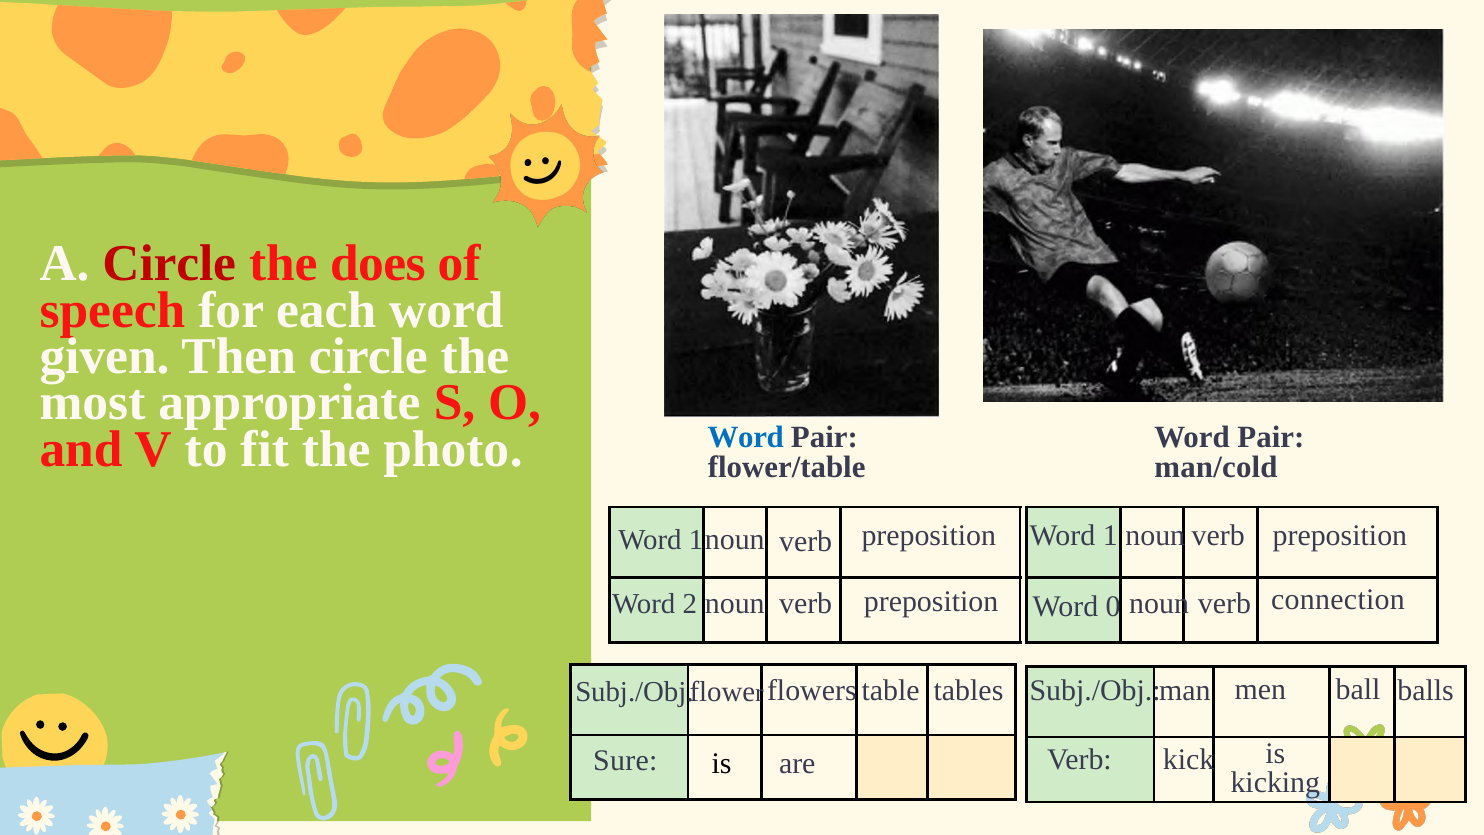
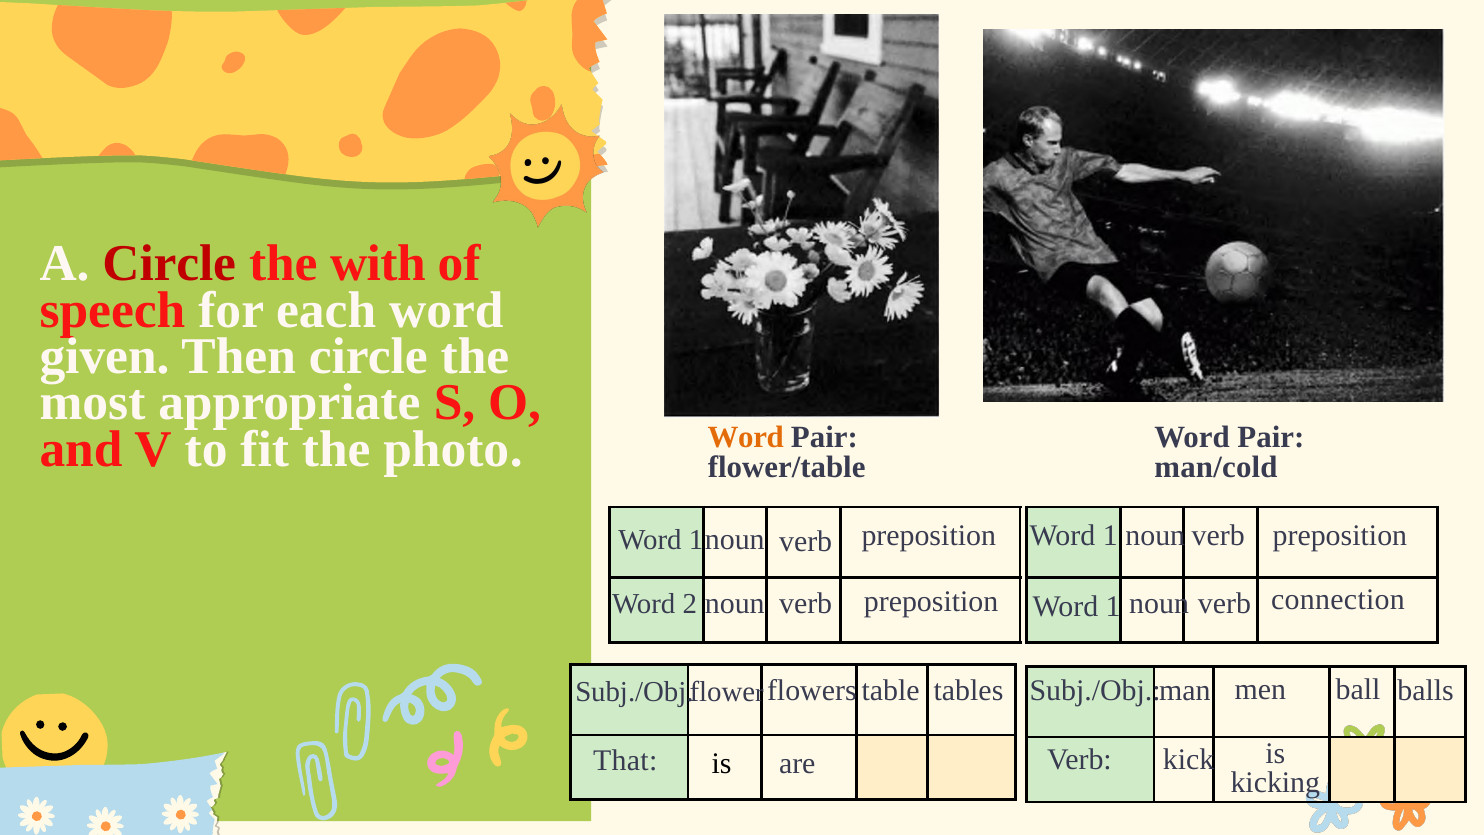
does: does -> with
Word at (746, 437) colour: blue -> orange
0 at (1113, 606): 0 -> 1
Sure: Sure -> That
